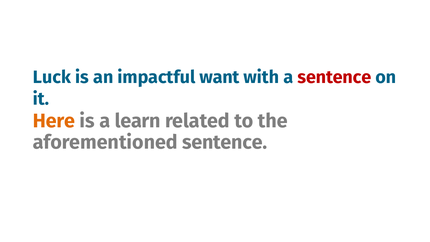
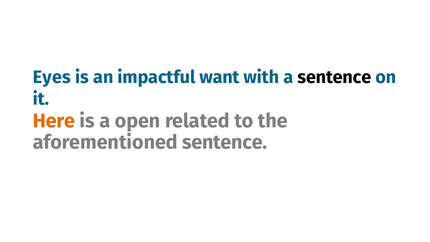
Luck: Luck -> Eyes
sentence at (334, 77) colour: red -> black
learn: learn -> open
